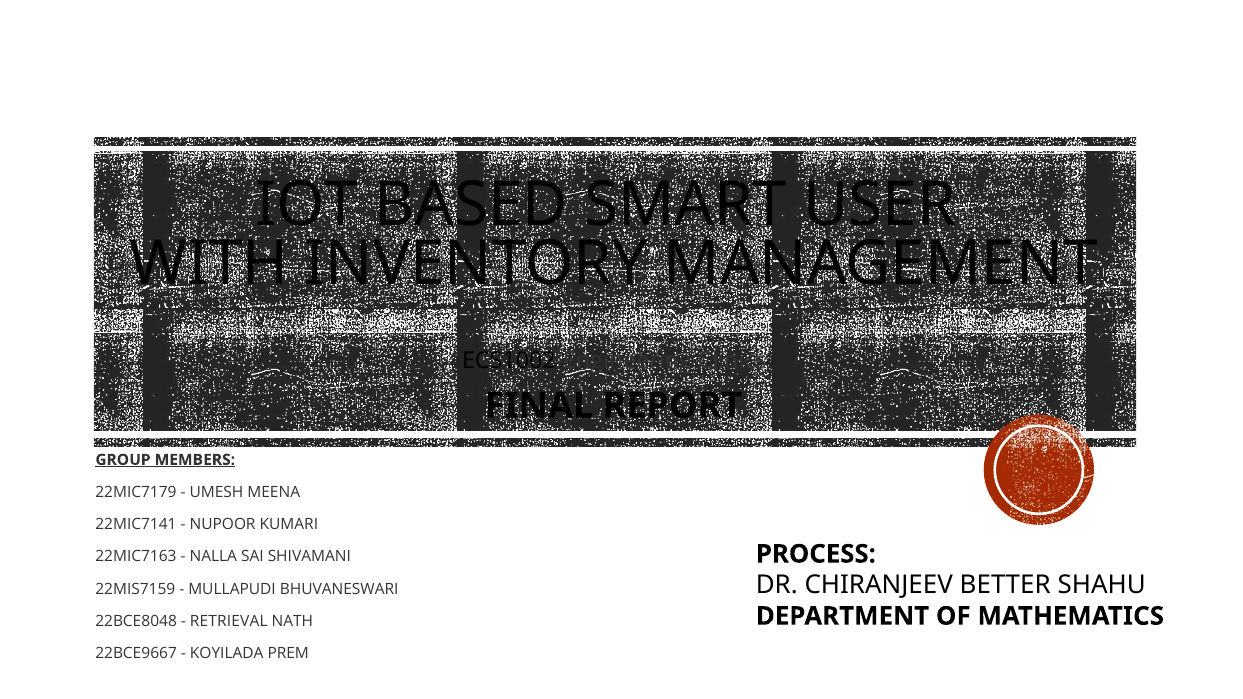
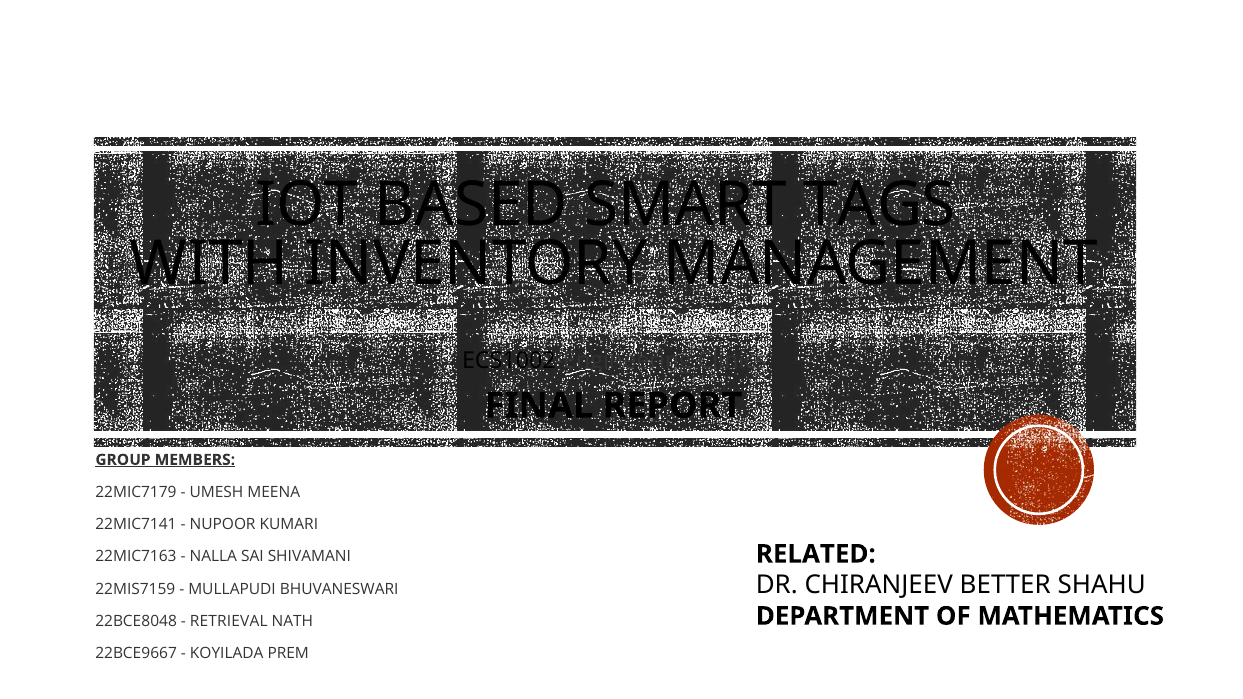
USER: USER -> TAGS
PROCESS: PROCESS -> RELATED
